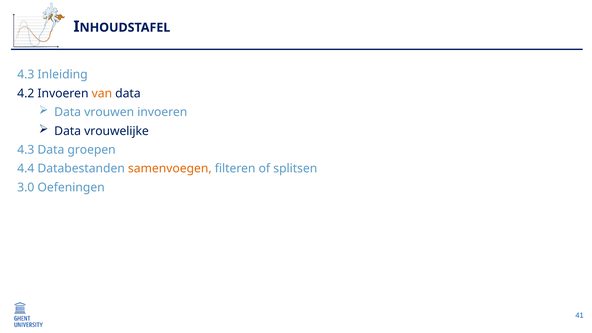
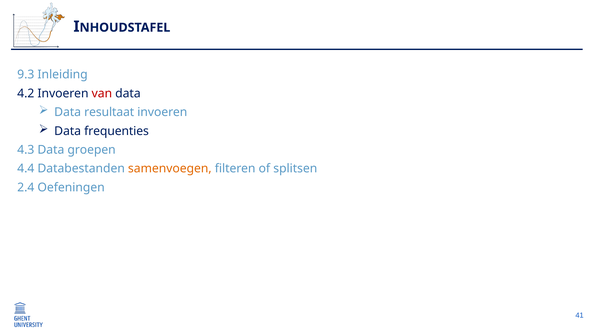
4.3 at (26, 75): 4.3 -> 9.3
van colour: orange -> red
vrouwen: vrouwen -> resultaat
vrouwelijke: vrouwelijke -> frequenties
3.0: 3.0 -> 2.4
